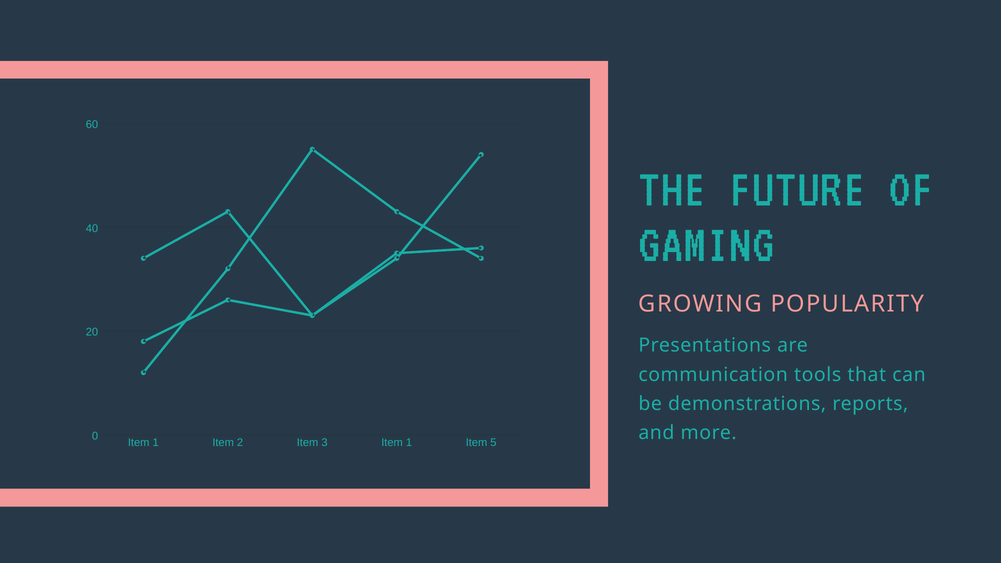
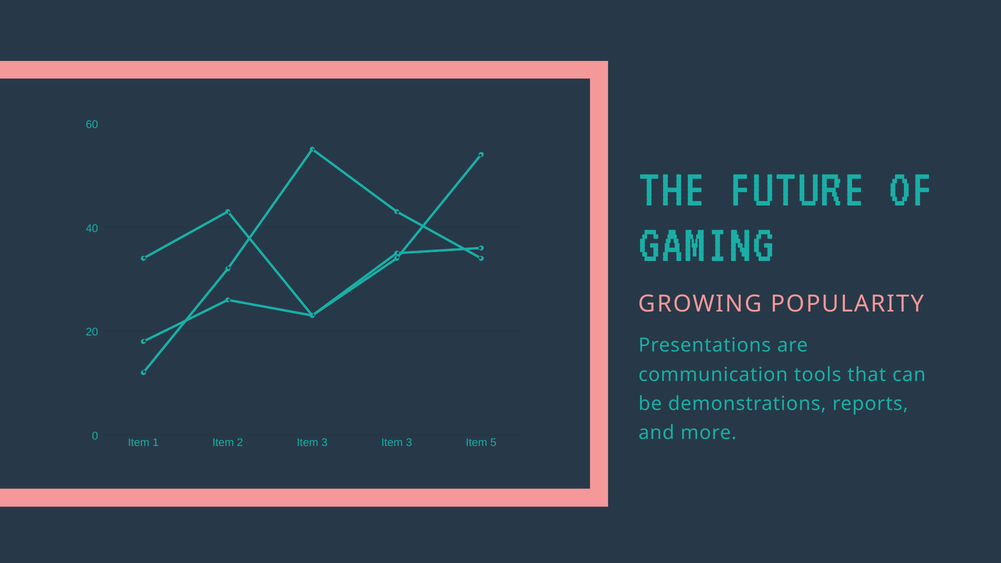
3 Item 1: 1 -> 3
